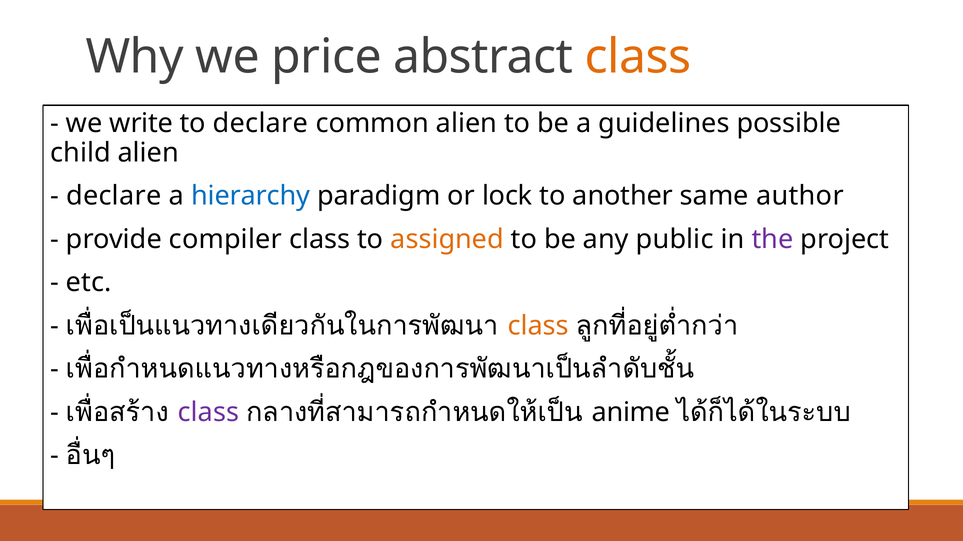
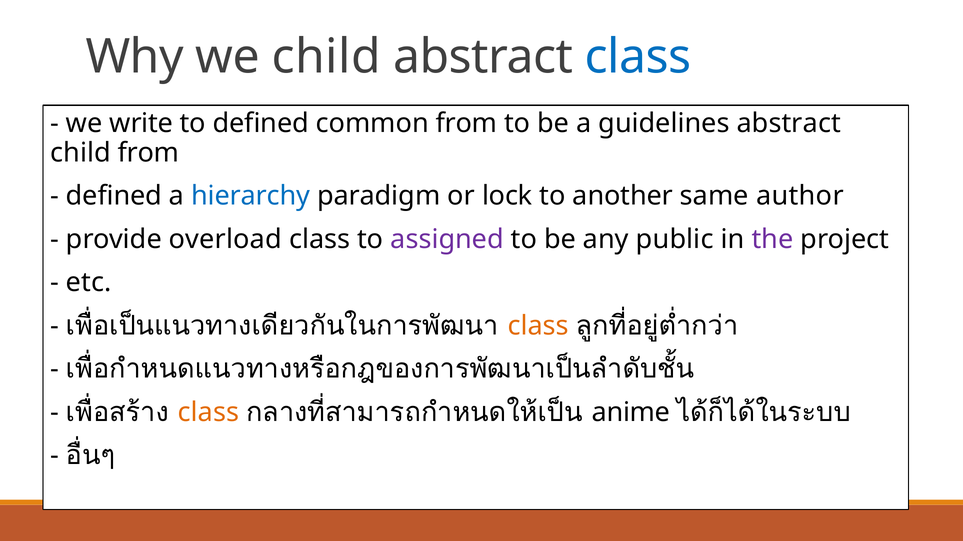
we price: price -> child
class at (638, 57) colour: orange -> blue
to declare: declare -> defined
common alien: alien -> from
guidelines possible: possible -> abstract
child alien: alien -> from
declare at (114, 196): declare -> defined
compiler: compiler -> overload
assigned colour: orange -> purple
class at (208, 413) colour: purple -> orange
